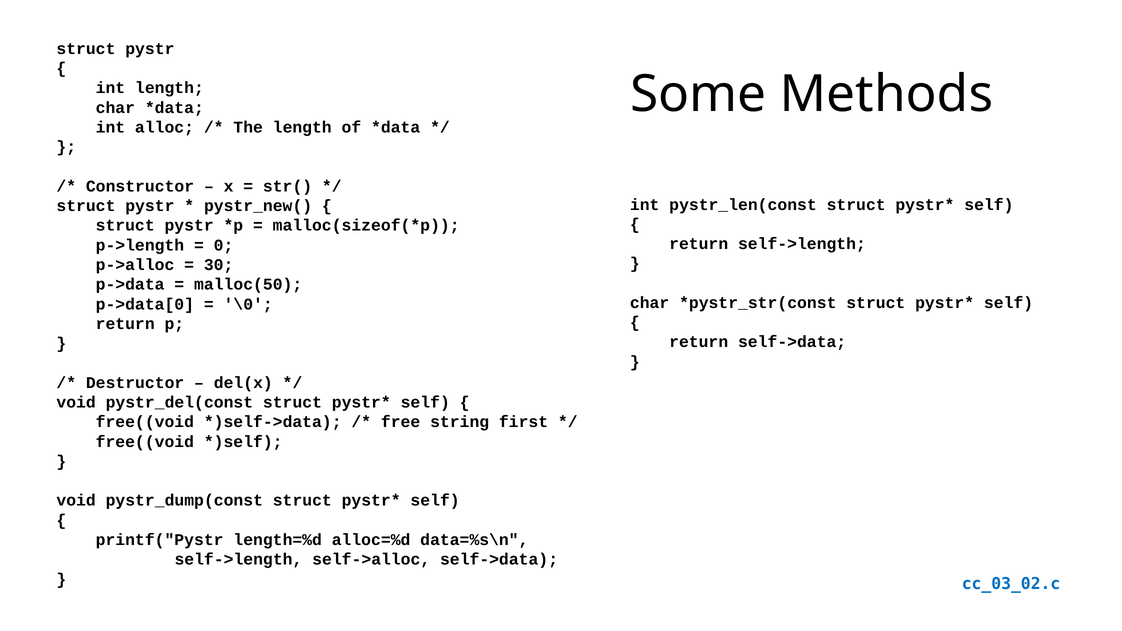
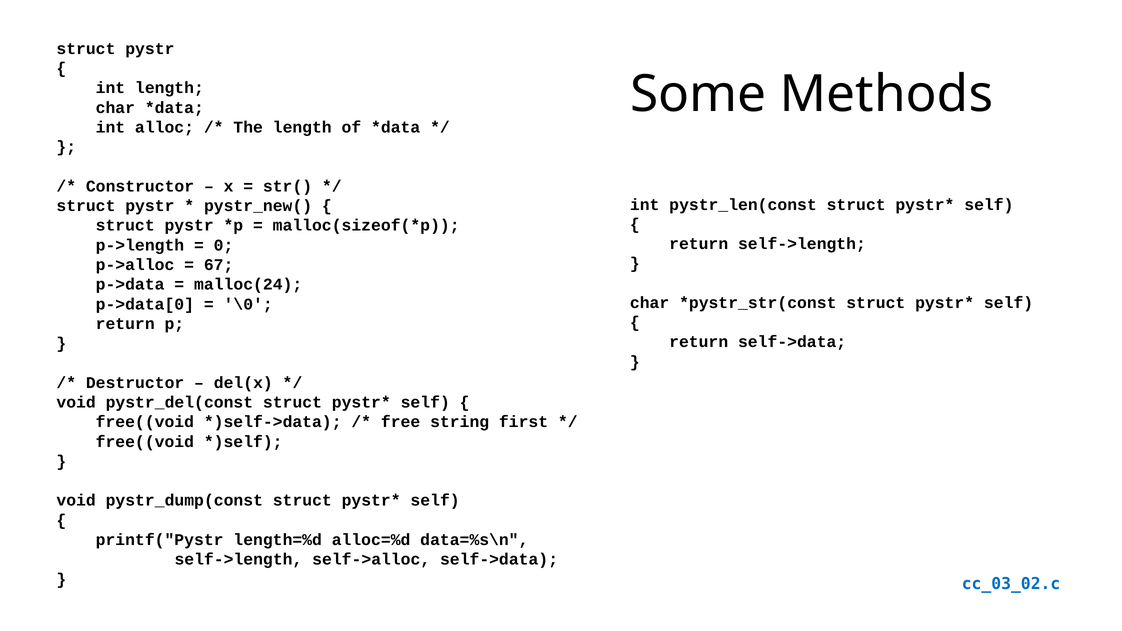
30: 30 -> 67
malloc(50: malloc(50 -> malloc(24
